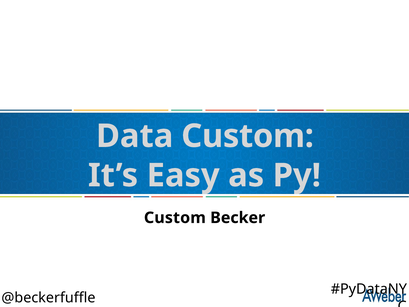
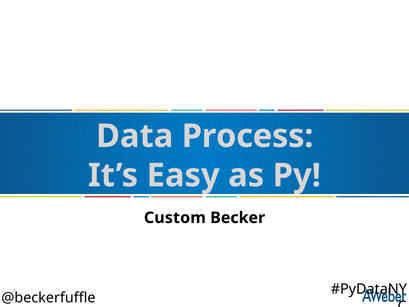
Data Custom: Custom -> Process
